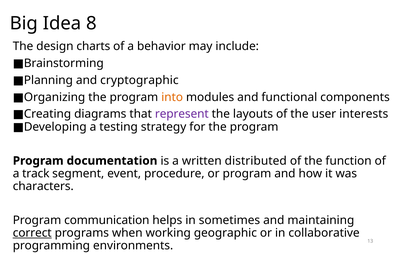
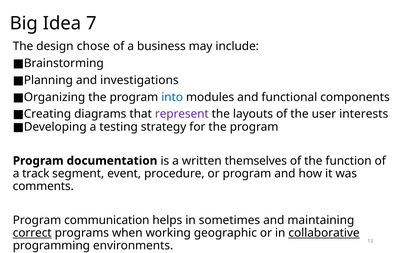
8: 8 -> 7
charts: charts -> chose
behavior: behavior -> business
cryptographic: cryptographic -> investigations
into colour: orange -> blue
distributed: distributed -> themselves
characters: characters -> comments
collaborative underline: none -> present
